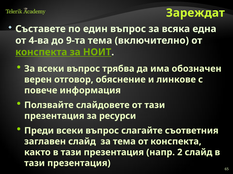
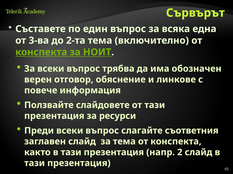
Зареждат: Зареждат -> Сървърът
4-ва: 4-ва -> 3-ва
9-та: 9-та -> 2-та
